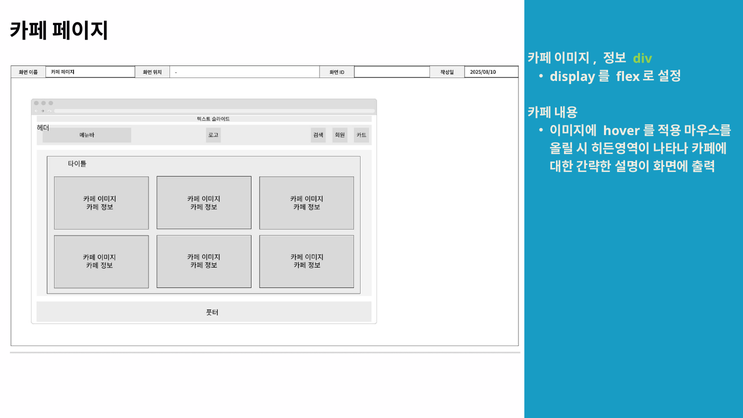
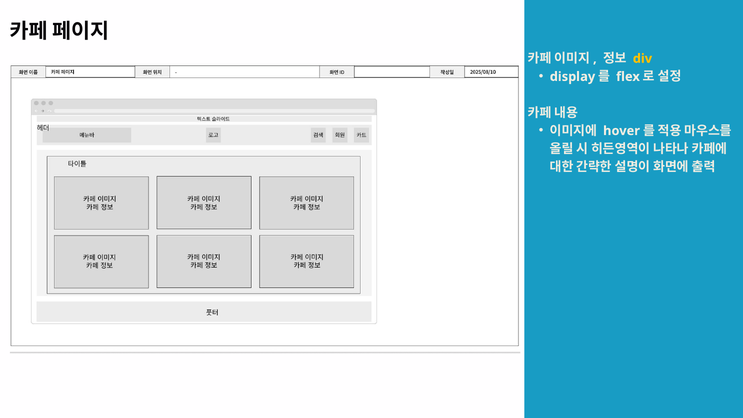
div colour: light green -> yellow
